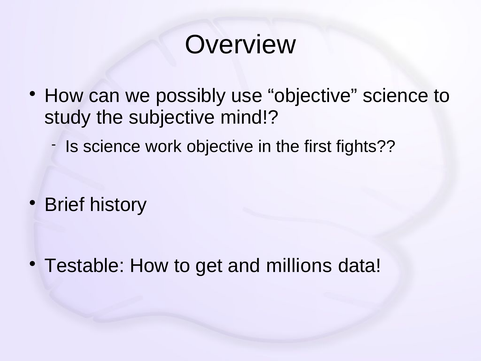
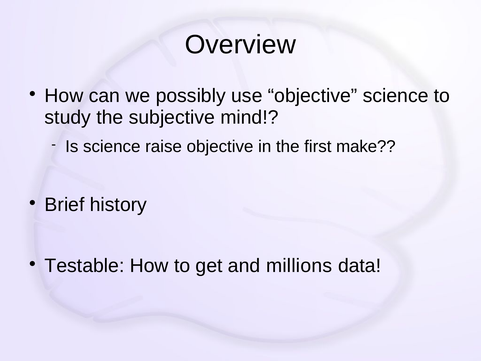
work: work -> raise
fights: fights -> make
